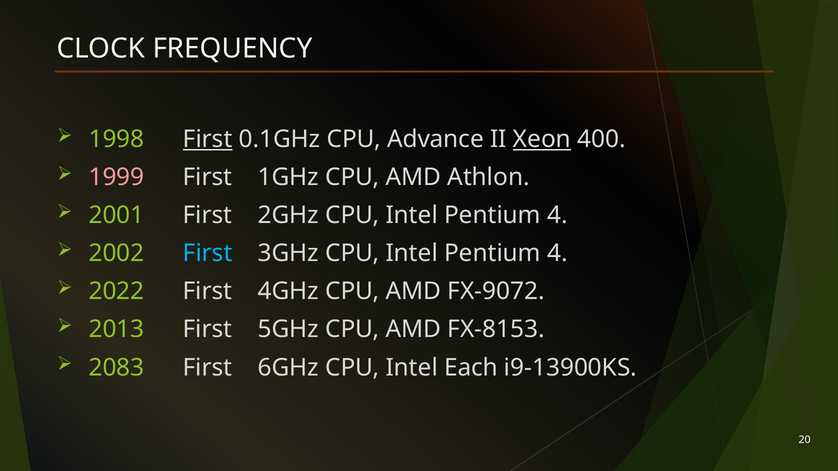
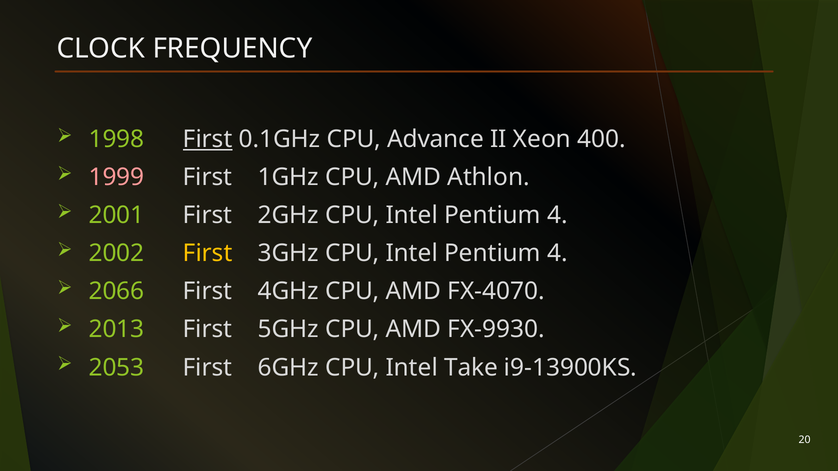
Xeon underline: present -> none
First at (208, 254) colour: light blue -> yellow
2022: 2022 -> 2066
FX-9072: FX-9072 -> FX-4070
FX-8153: FX-8153 -> FX-9930
2083: 2083 -> 2053
Each: Each -> Take
